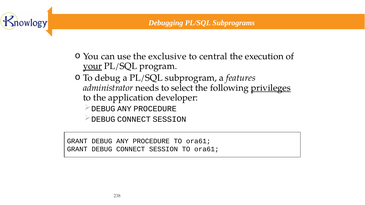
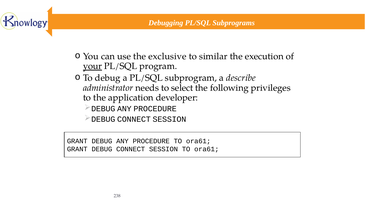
central: central -> similar
features: features -> describe
privileges underline: present -> none
